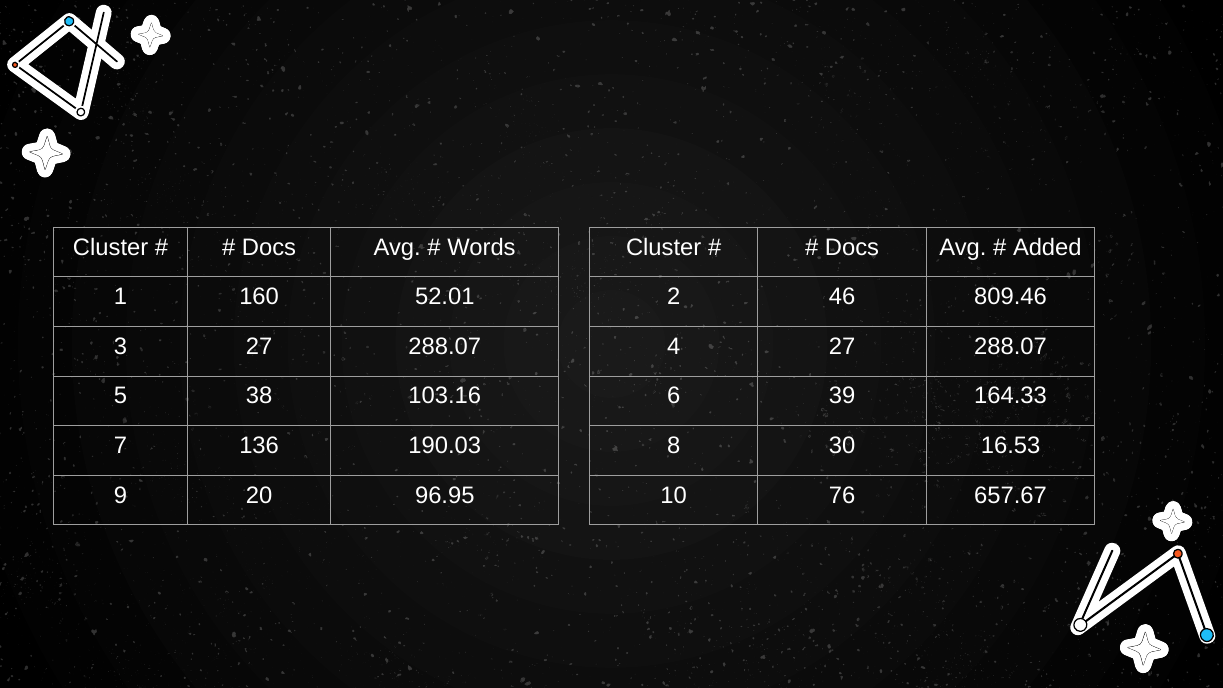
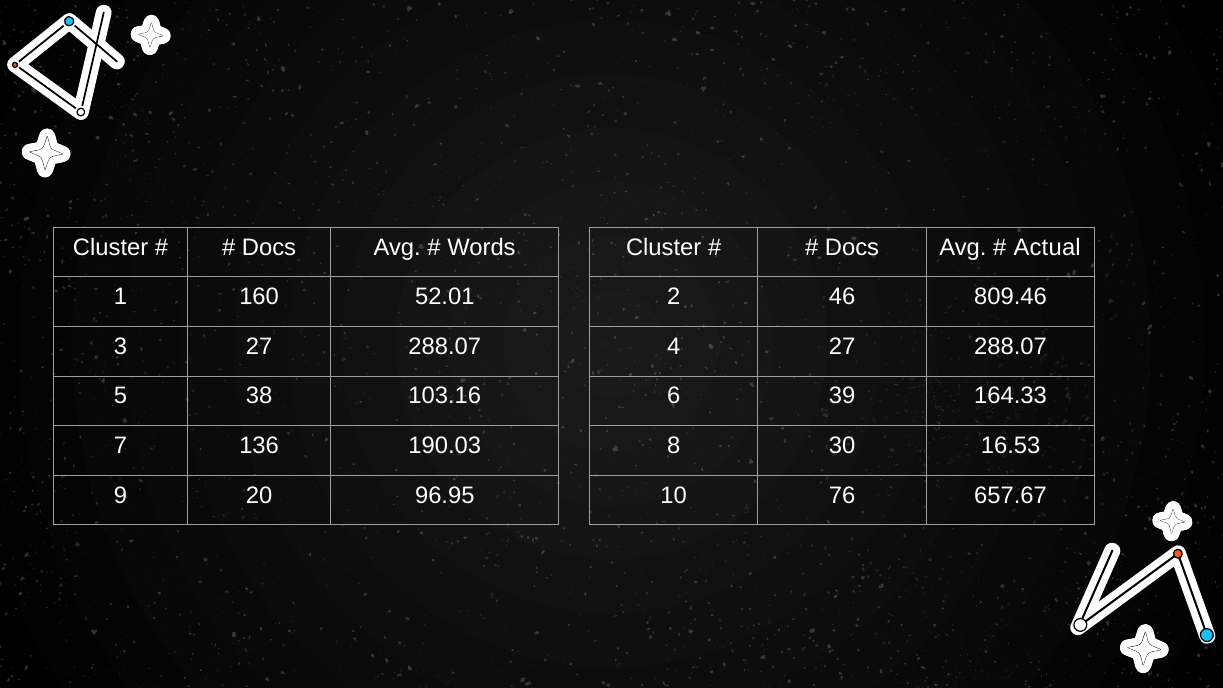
Added: Added -> Actual
